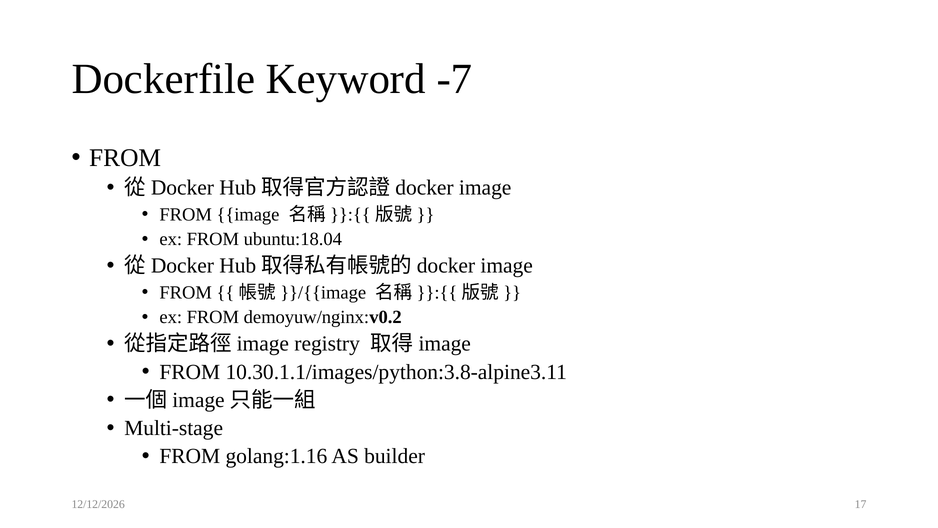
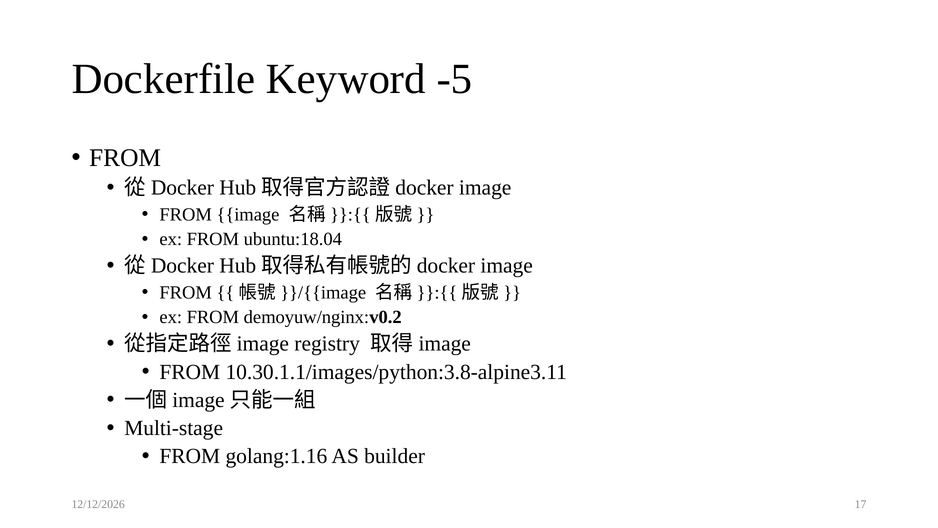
-7: -7 -> -5
